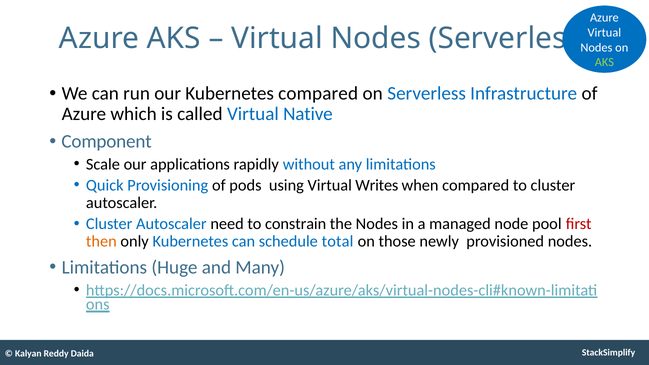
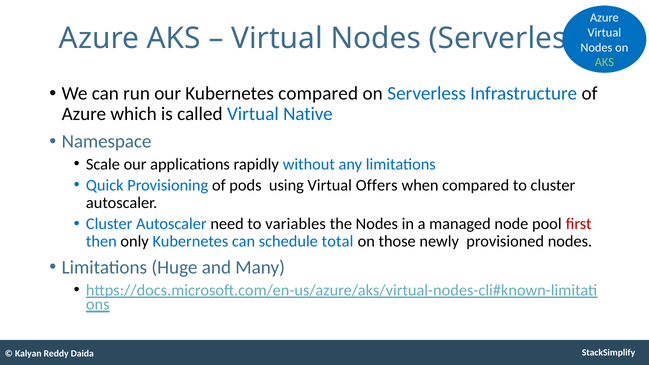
Component: Component -> Namespace
Writes: Writes -> Offers
constrain: constrain -> variables
then colour: orange -> blue
